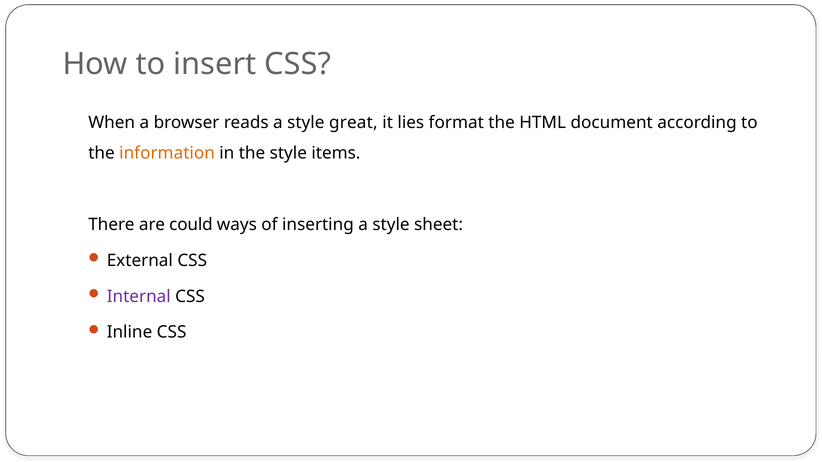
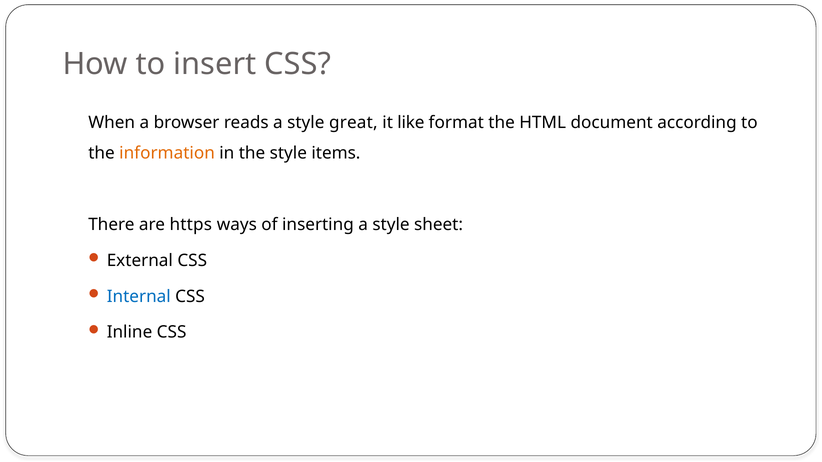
lies: lies -> like
could: could -> https
Internal colour: purple -> blue
